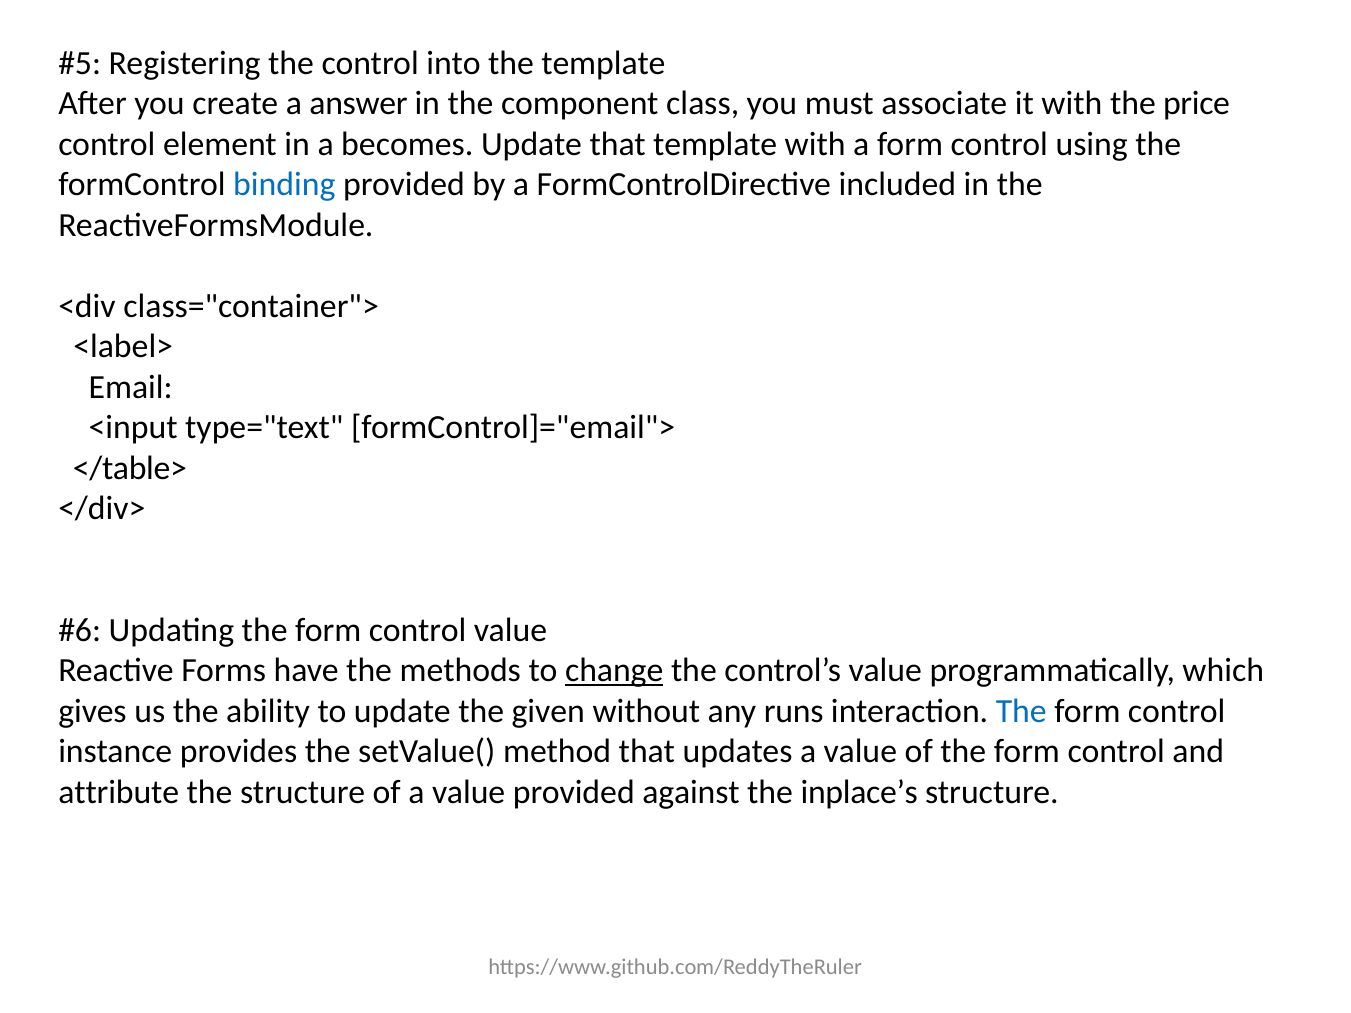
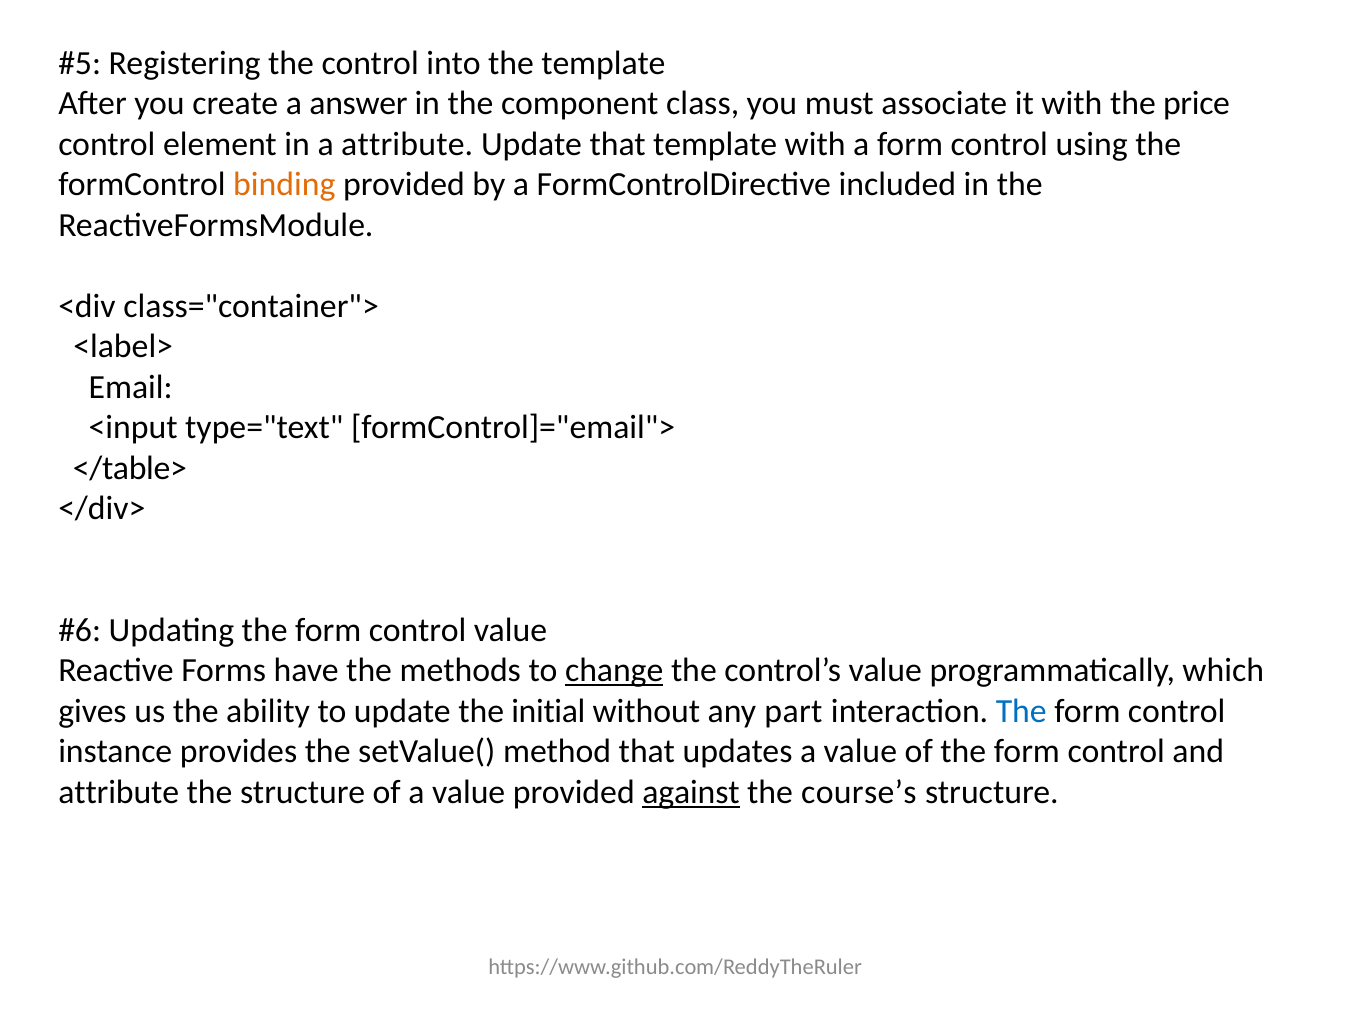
a becomes: becomes -> attribute
binding colour: blue -> orange
given: given -> initial
runs: runs -> part
against underline: none -> present
inplace’s: inplace’s -> course’s
